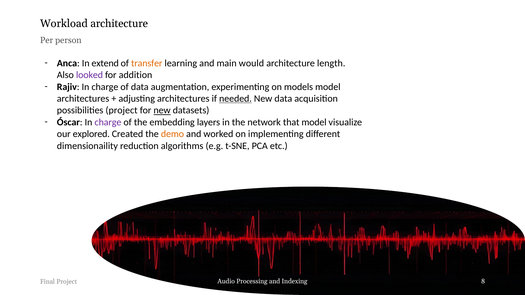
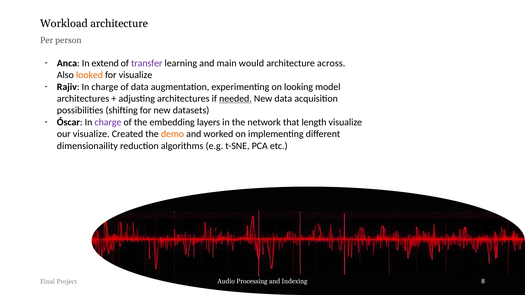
transfer colour: orange -> purple
length: length -> across
looked colour: purple -> orange
for addition: addition -> visualize
models: models -> looking
possibilities project: project -> shifting
new at (162, 110) underline: present -> none
that model: model -> length
our explored: explored -> visualize
